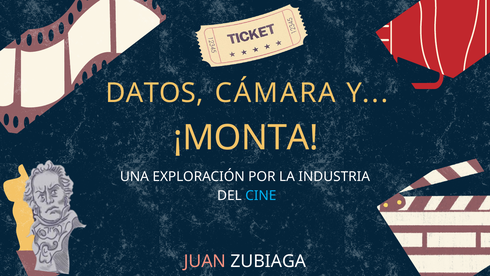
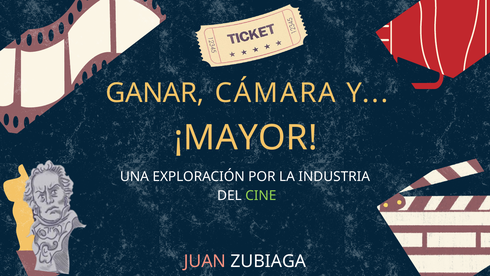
DATOS: DATOS -> GANAR
¡MONTA: ¡MONTA -> ¡MAYOR
CINE colour: light blue -> light green
